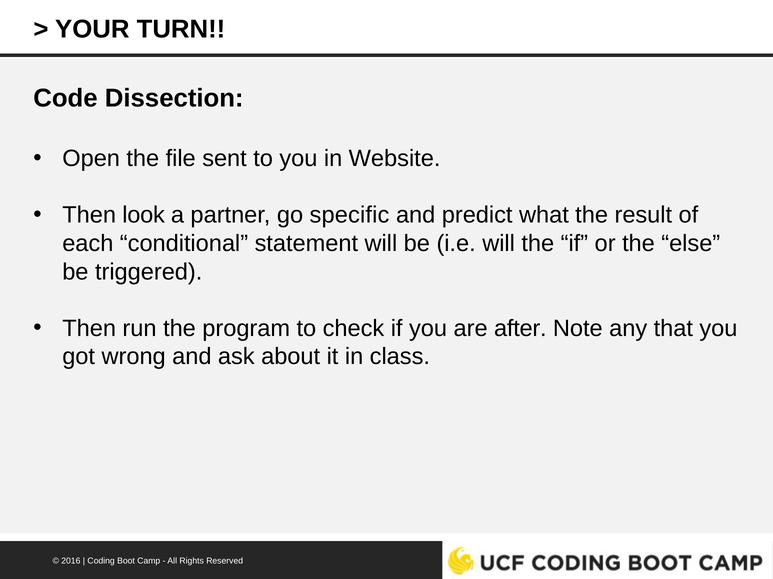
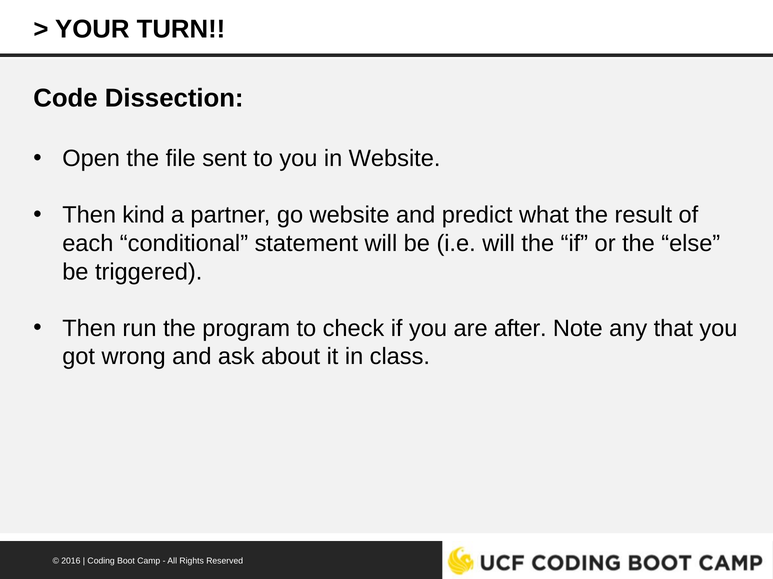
look: look -> kind
go specific: specific -> website
